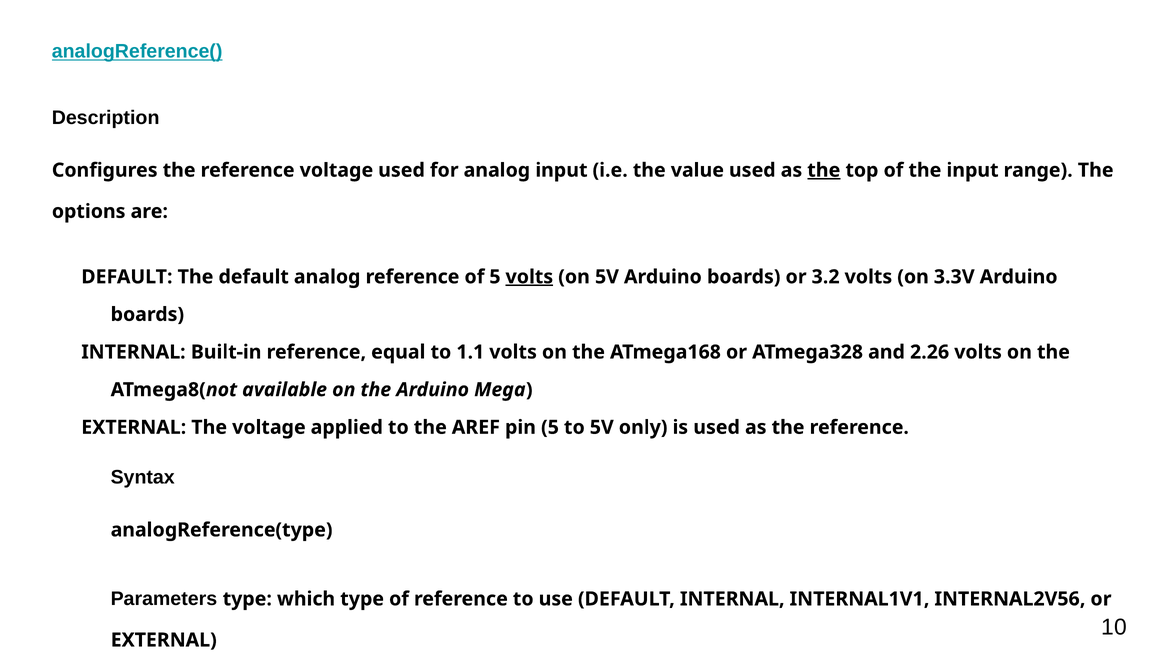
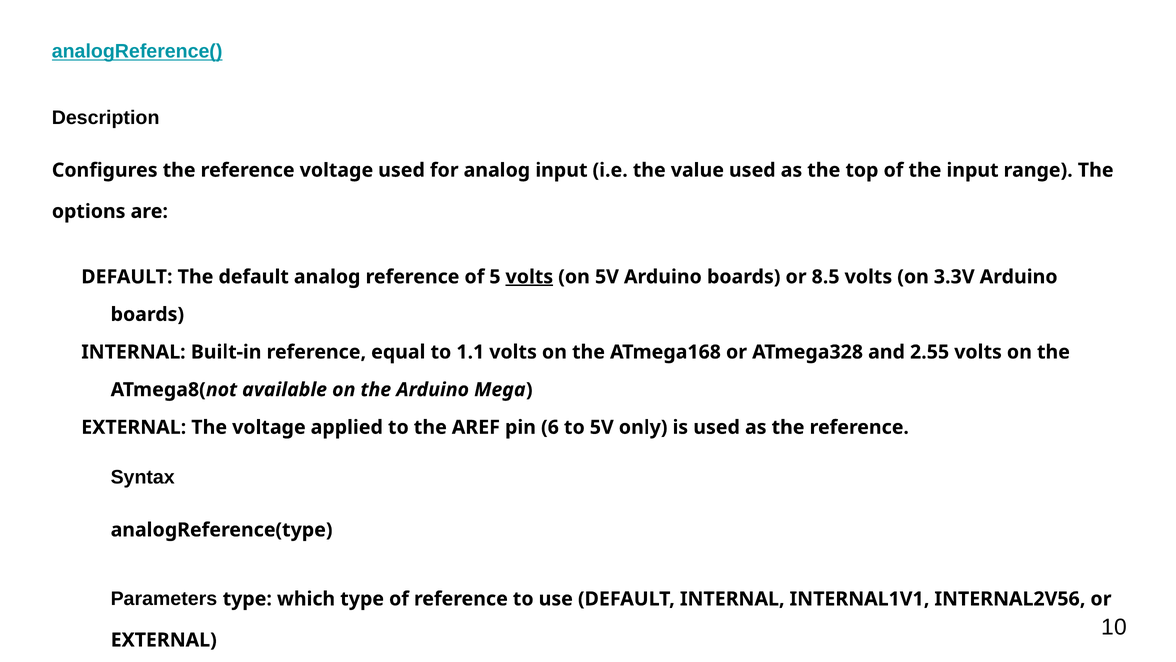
the at (824, 170) underline: present -> none
3.2: 3.2 -> 8.5
2.26: 2.26 -> 2.55
pin 5: 5 -> 6
